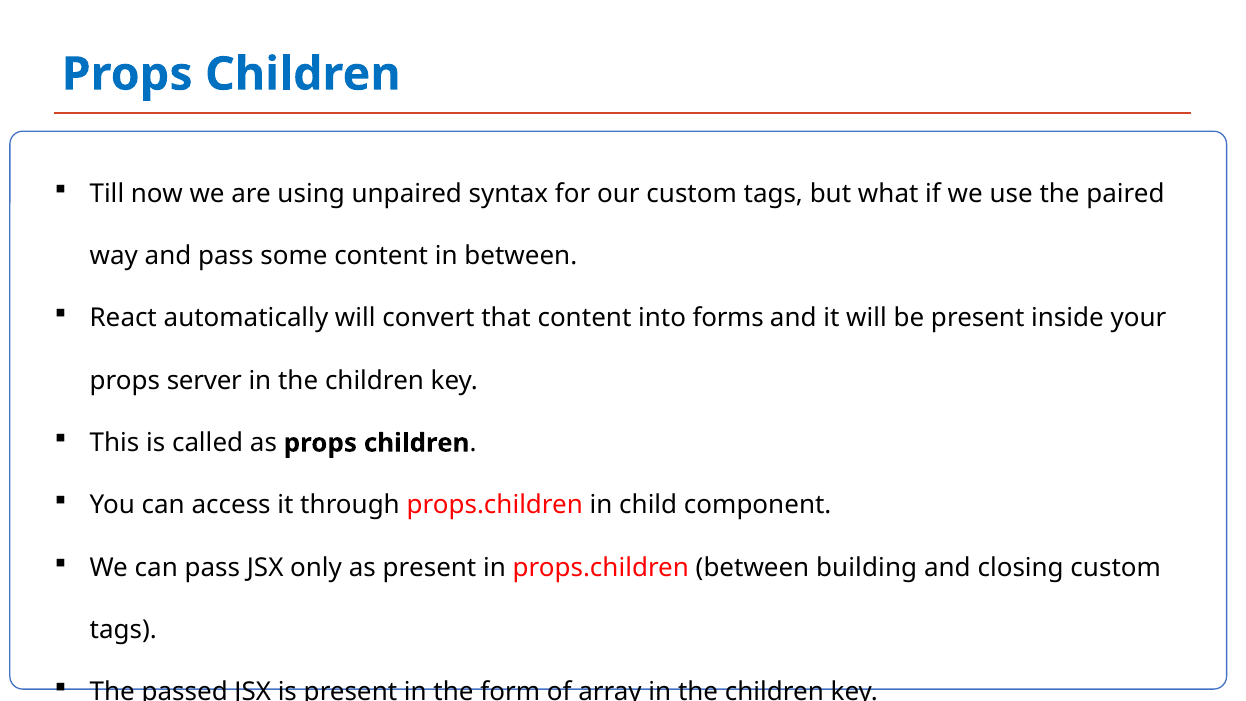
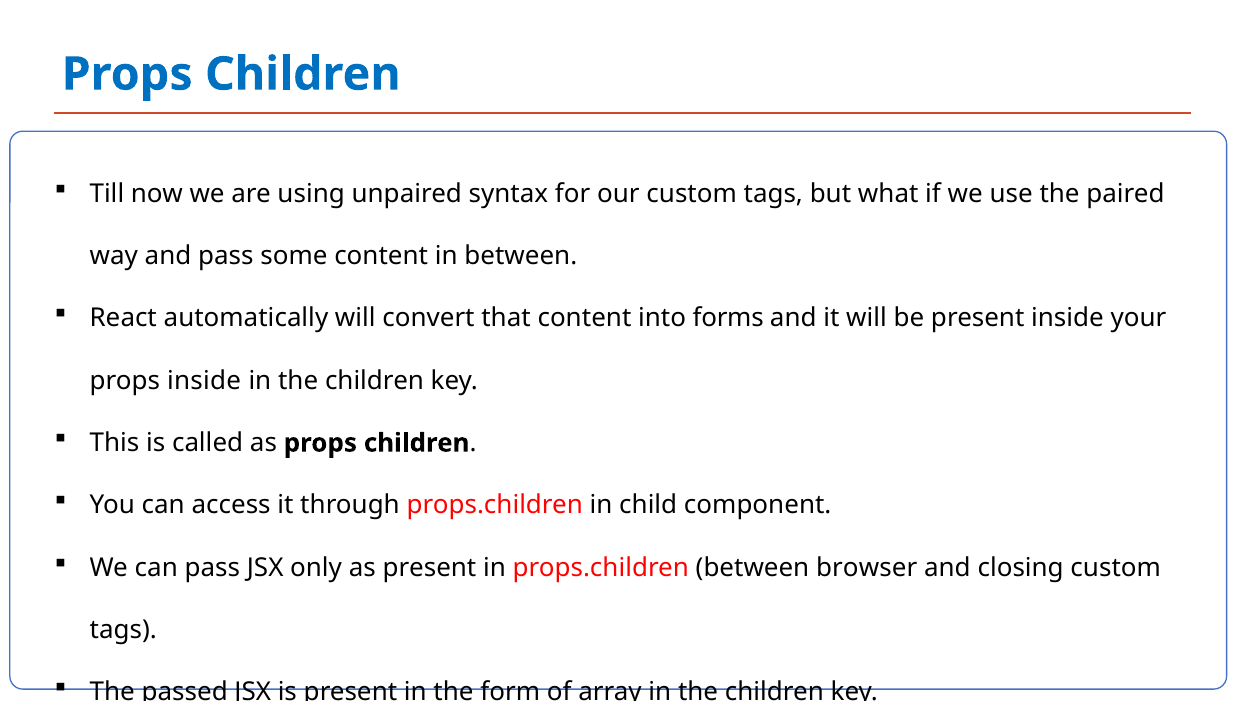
props server: server -> inside
building: building -> browser
